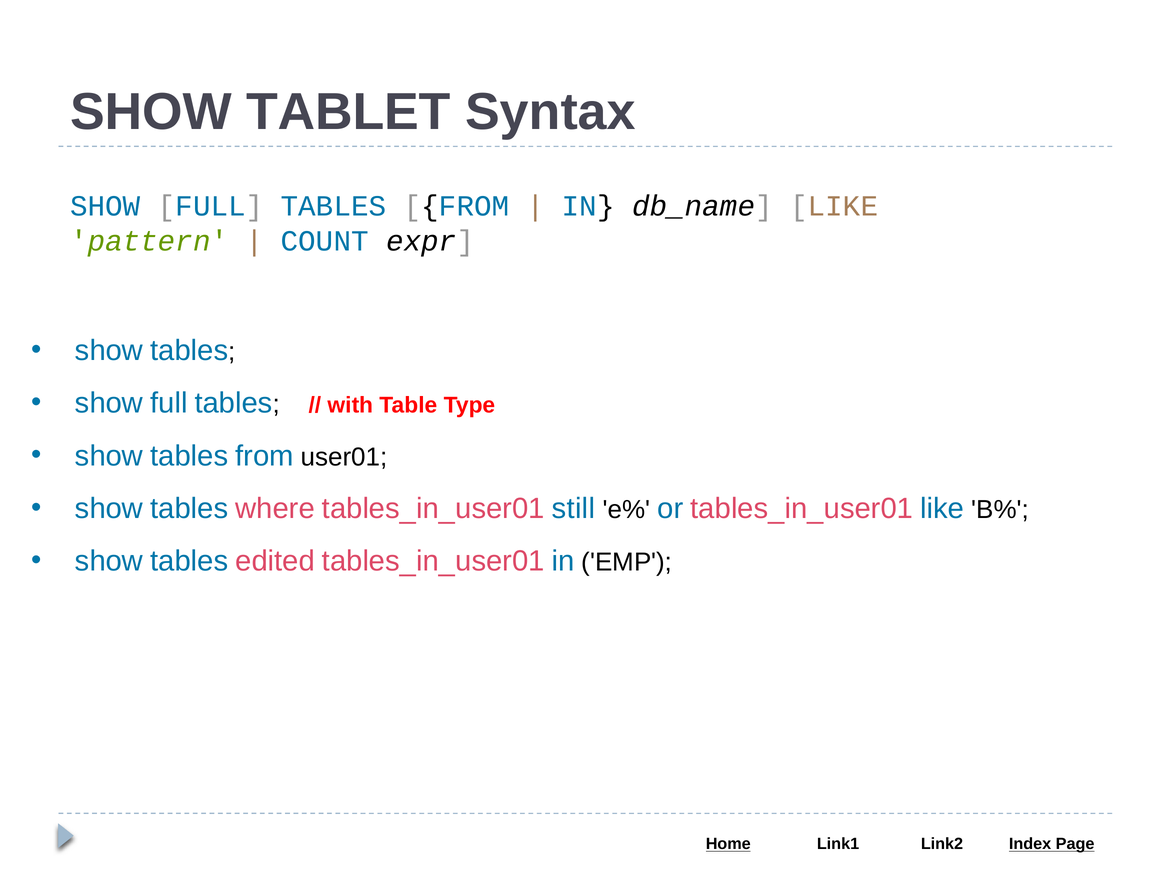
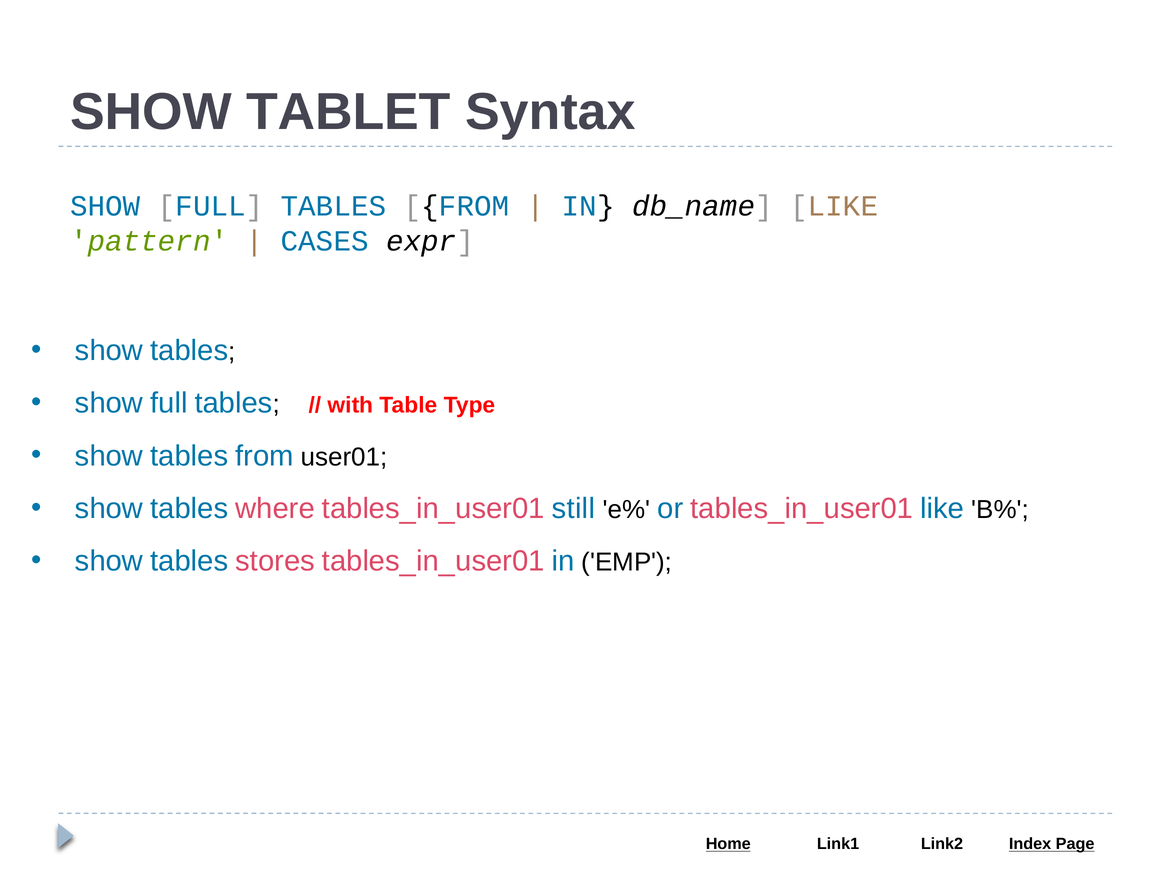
COUNT: COUNT -> CASES
edited: edited -> stores
